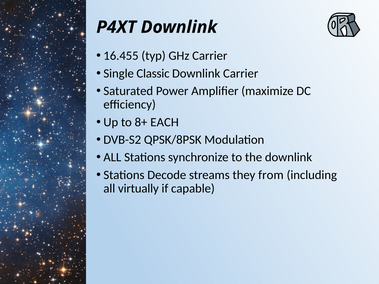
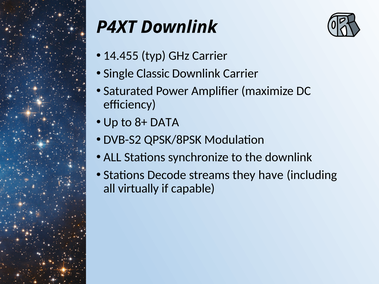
16.455: 16.455 -> 14.455
EACH: EACH -> DATA
from: from -> have
